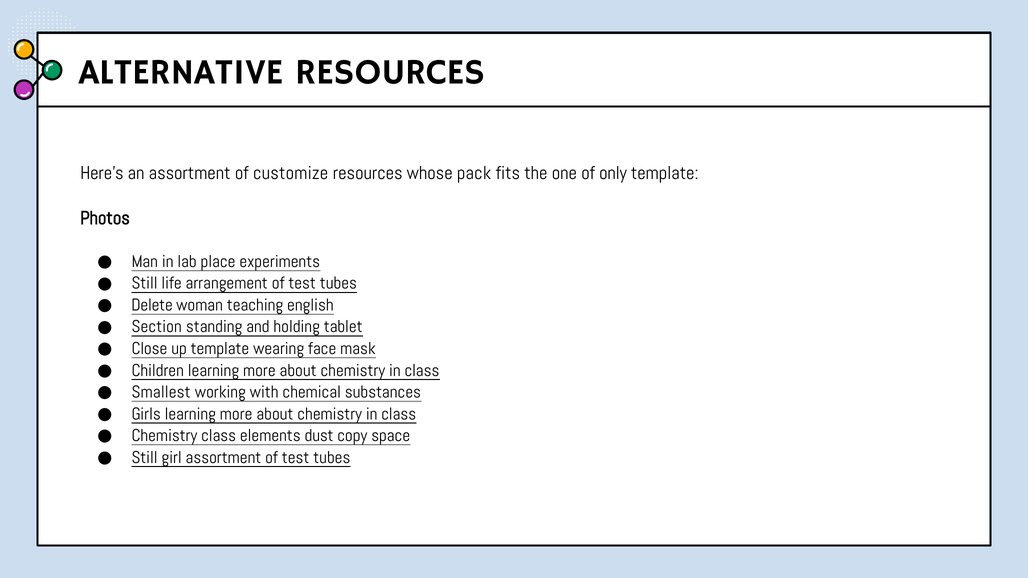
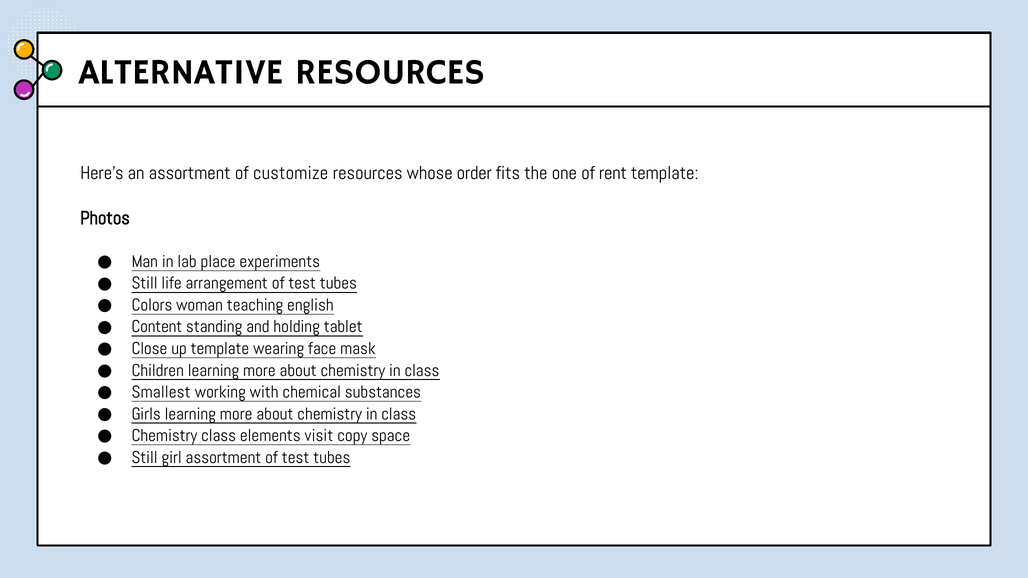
pack: pack -> order
only: only -> rent
Delete: Delete -> Colors
Section: Section -> Content
dust: dust -> visit
